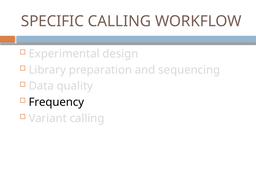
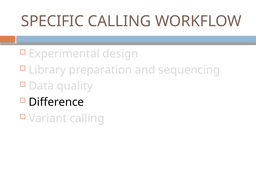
Frequency: Frequency -> Difference
